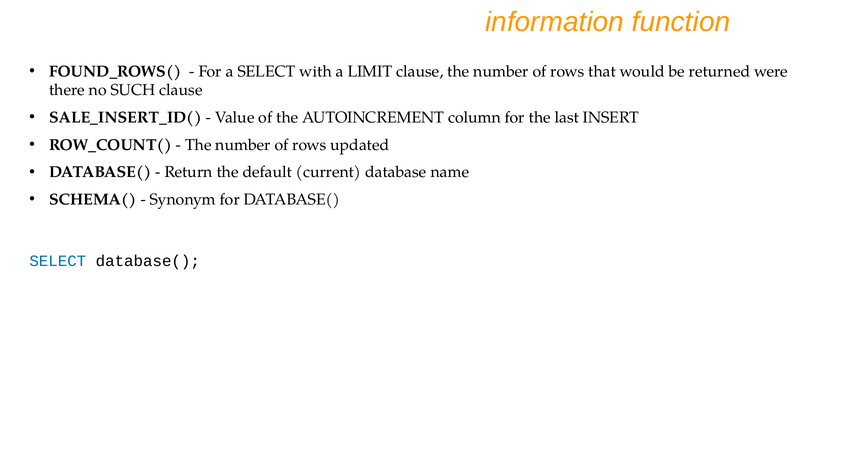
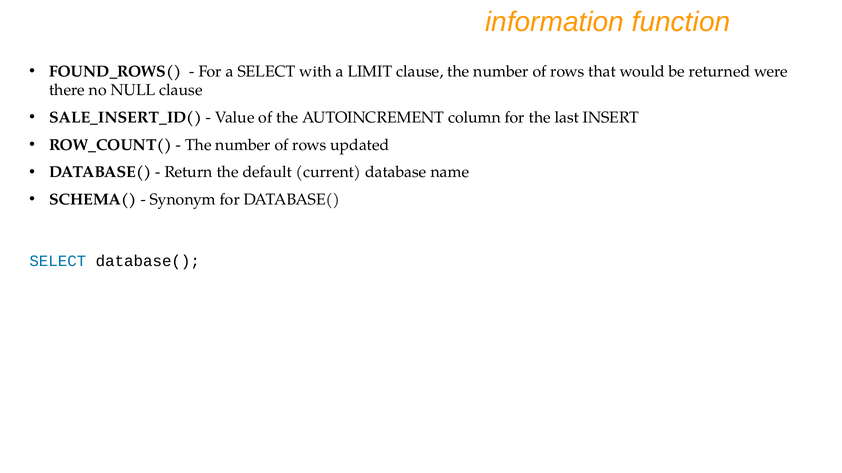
SUCH: SUCH -> NULL
